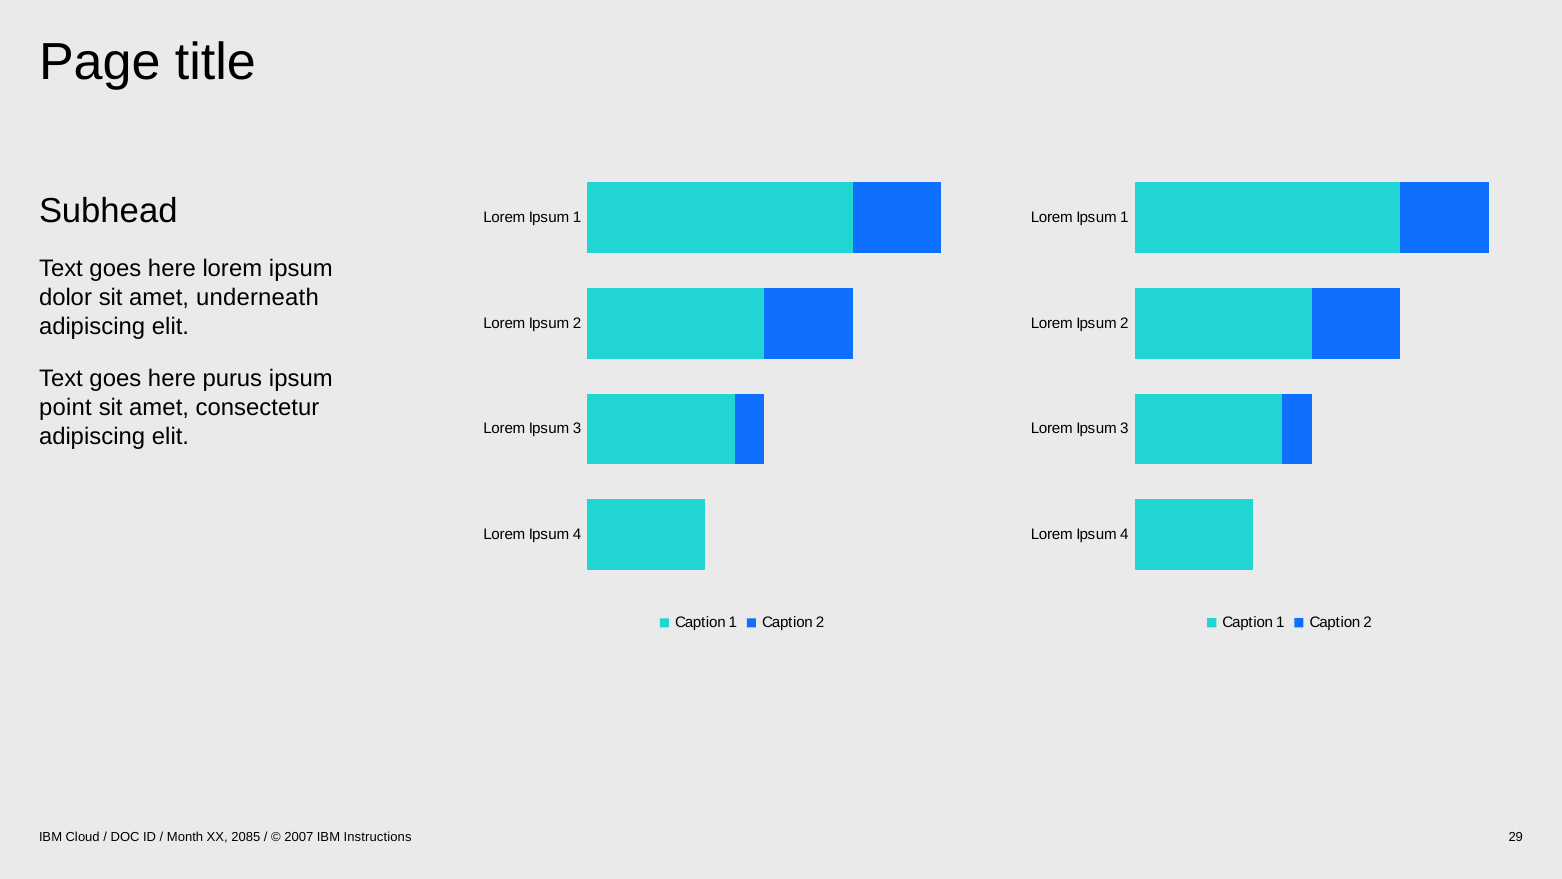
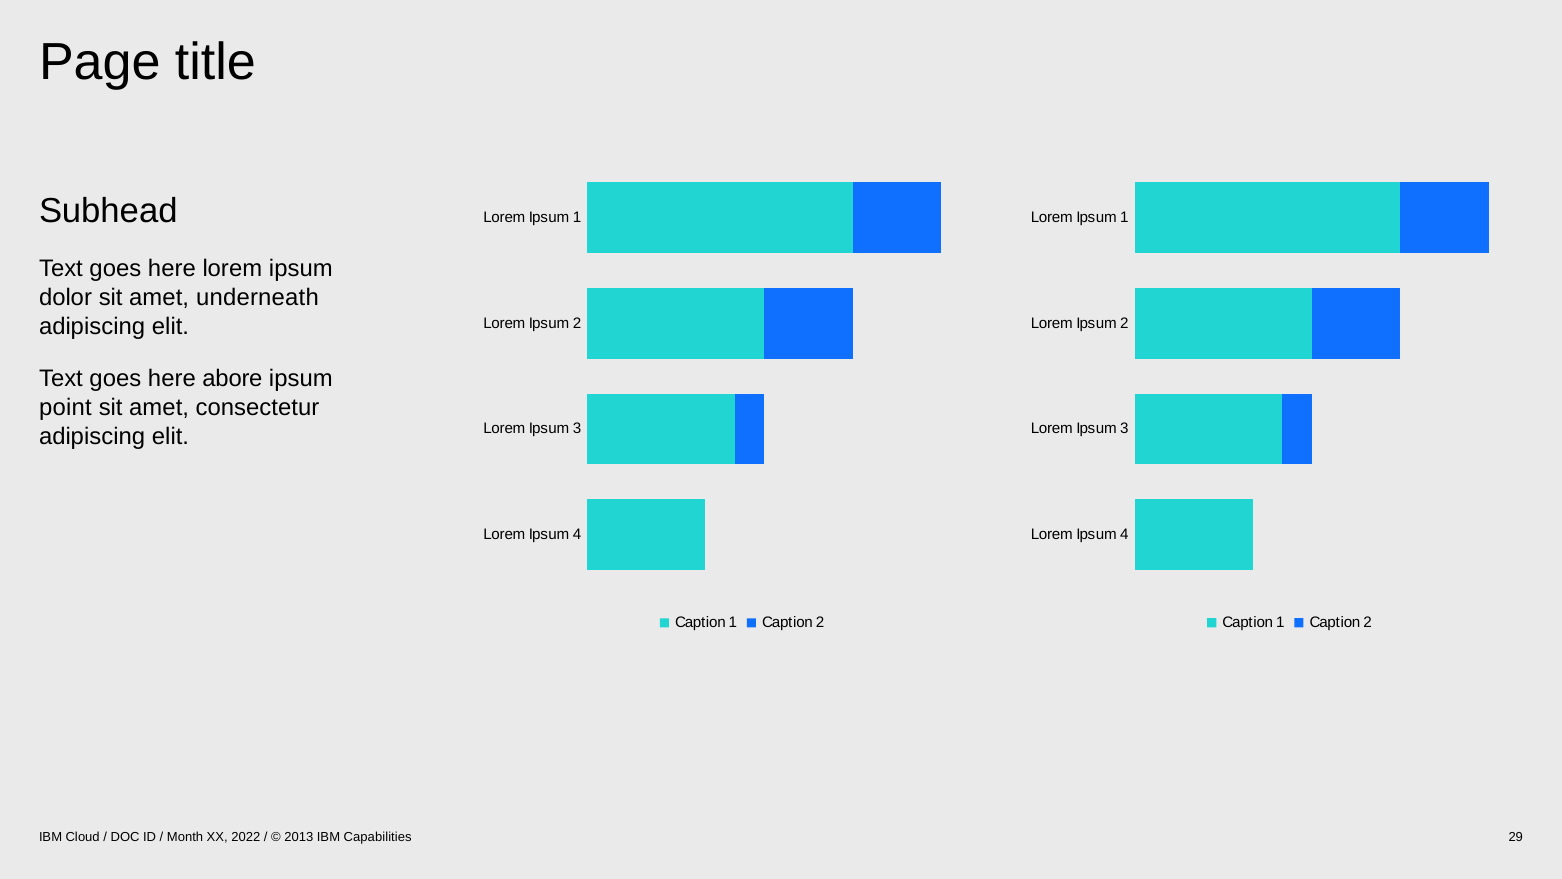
purus: purus -> abore
2085: 2085 -> 2022
2007: 2007 -> 2013
Instructions: Instructions -> Capabilities
